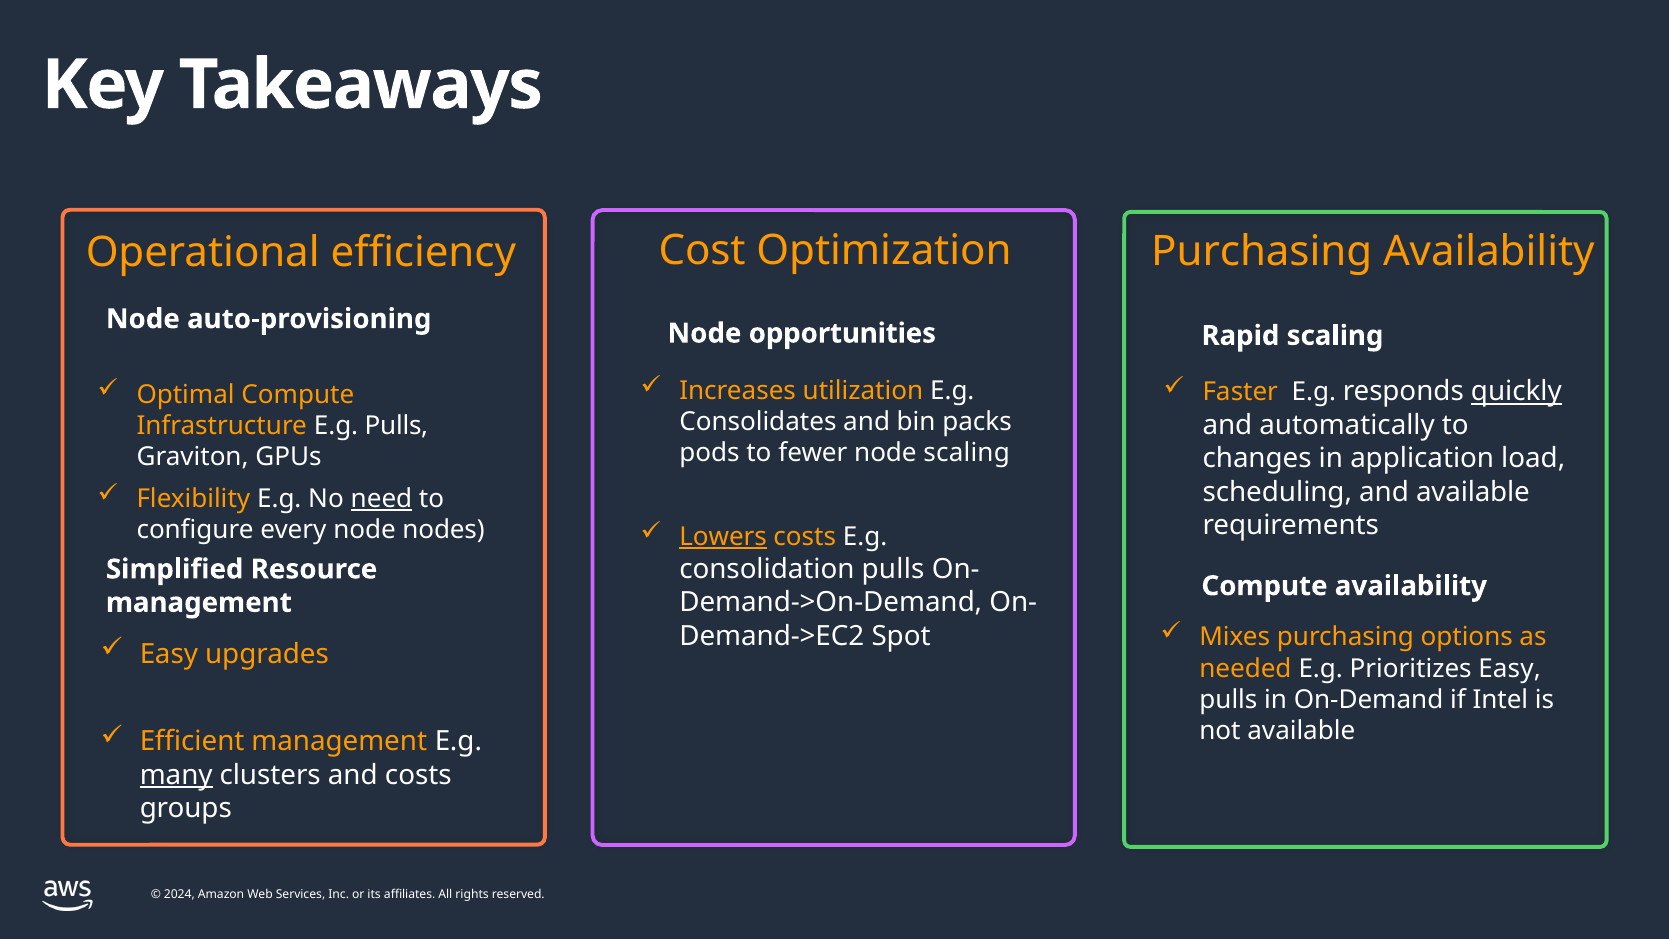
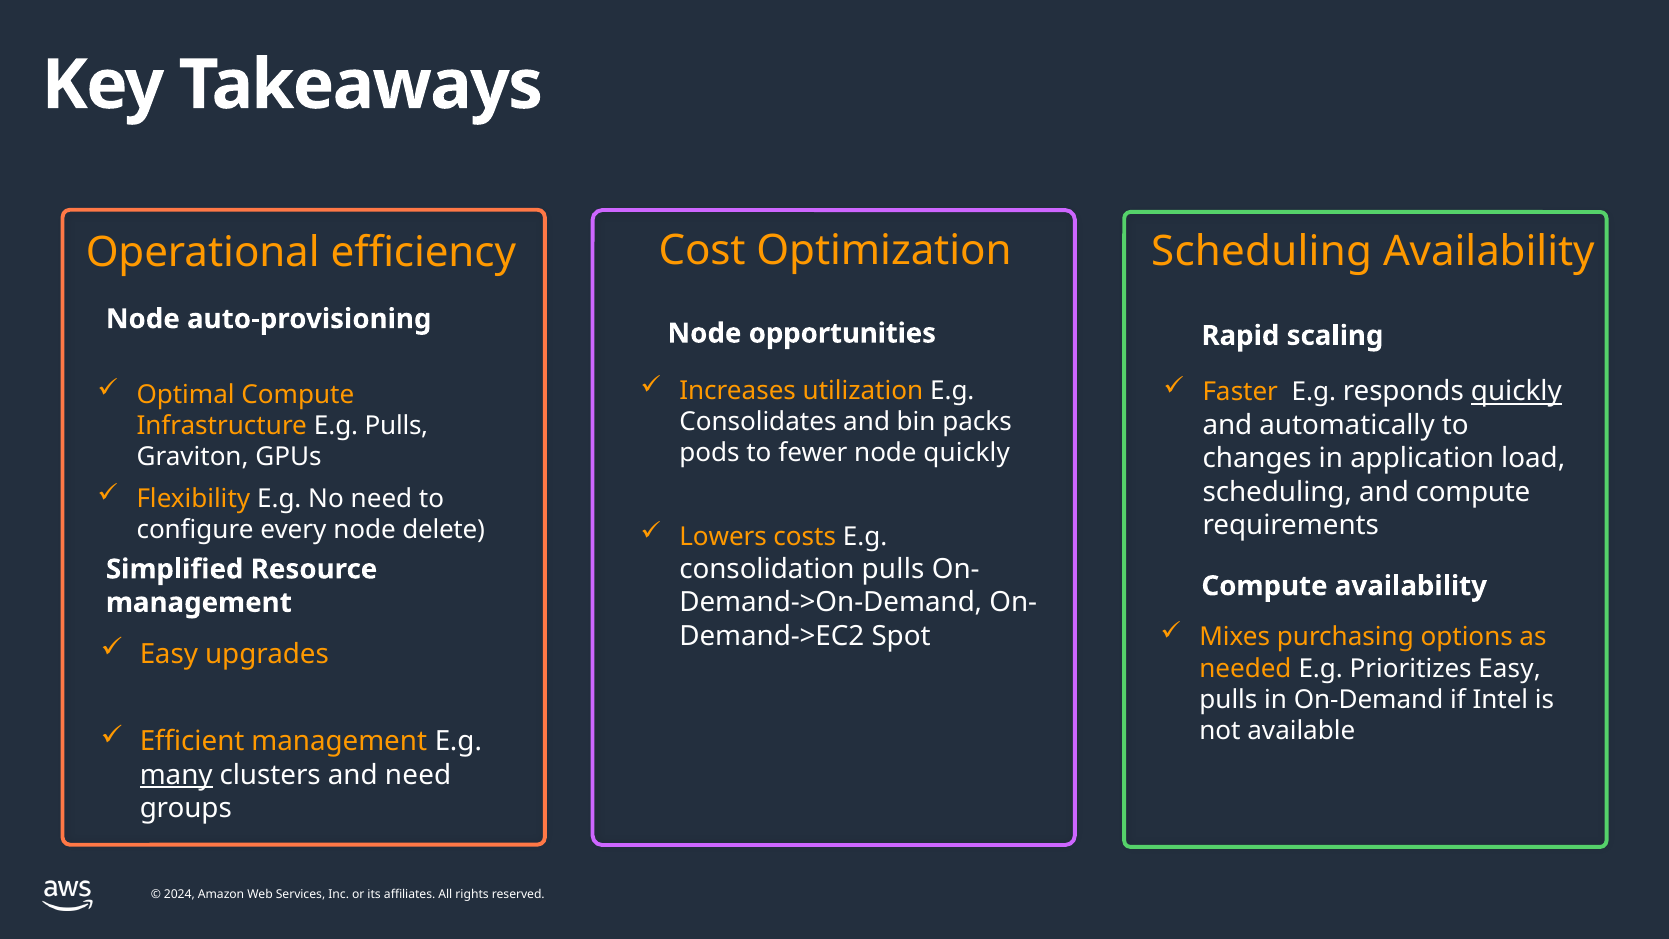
Optimization Purchasing: Purchasing -> Scheduling
node scaling: scaling -> quickly
and available: available -> compute
need at (381, 499) underline: present -> none
nodes: nodes -> delete
Lowers underline: present -> none
and costs: costs -> need
